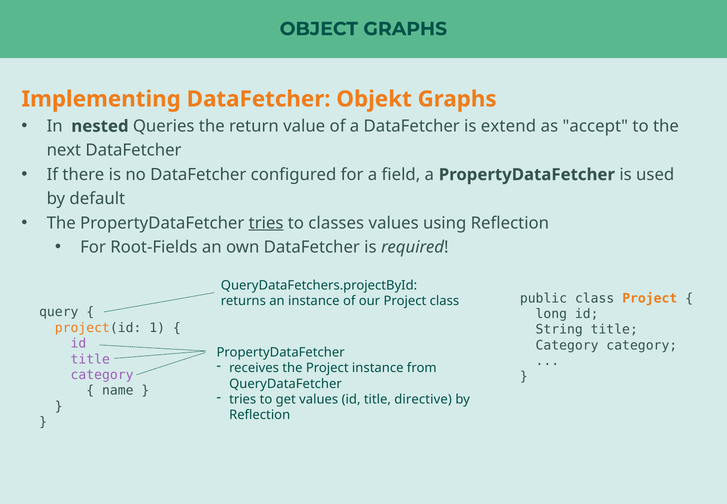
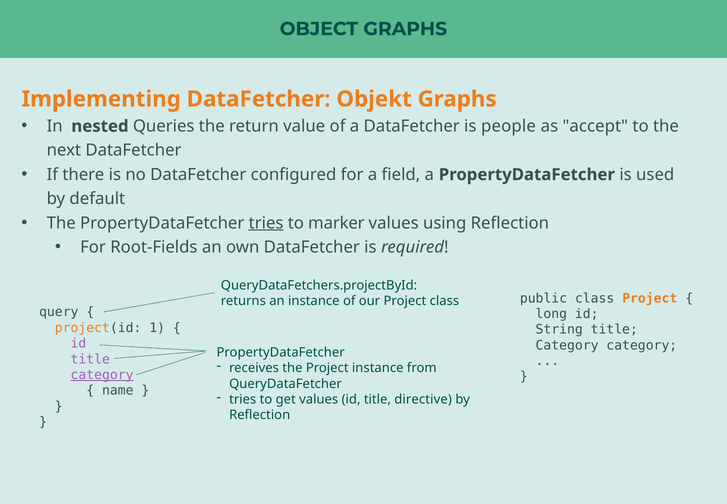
extend: extend -> people
classes: classes -> marker
category at (102, 374) underline: none -> present
